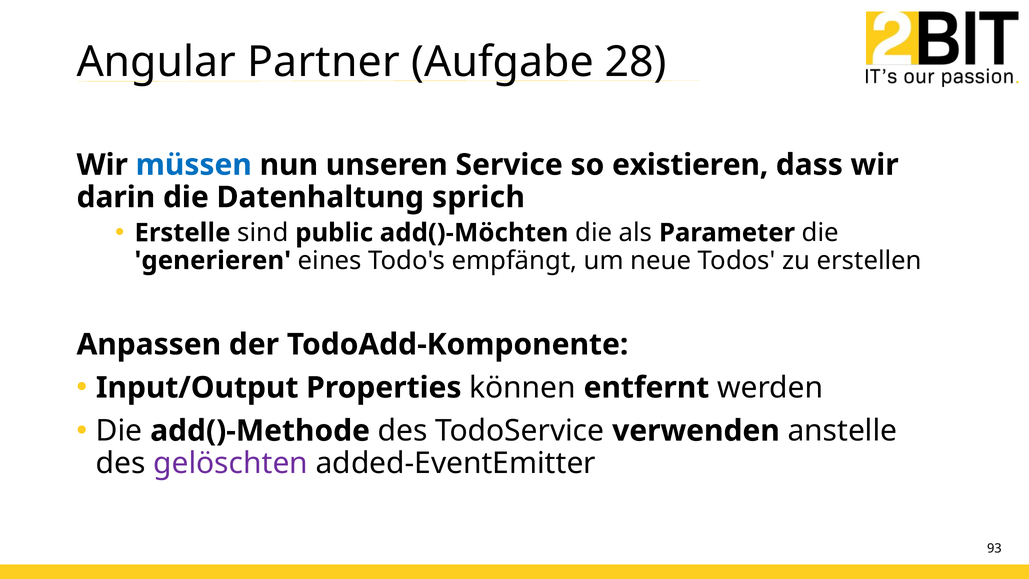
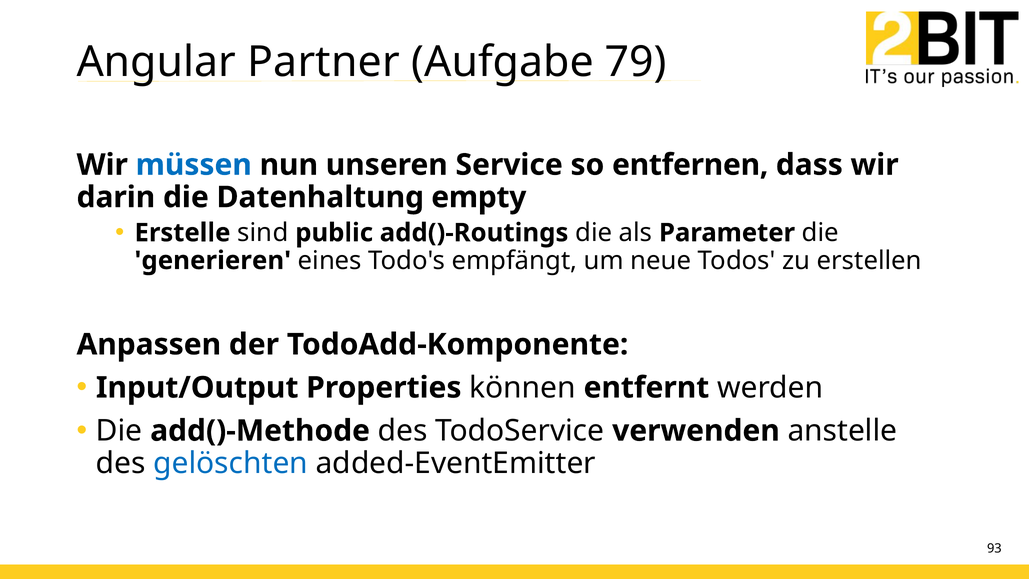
28: 28 -> 79
existieren: existieren -> entfernen
sprich: sprich -> empty
add()-Möchten: add()-Möchten -> add()-Routings
gelöschten colour: purple -> blue
